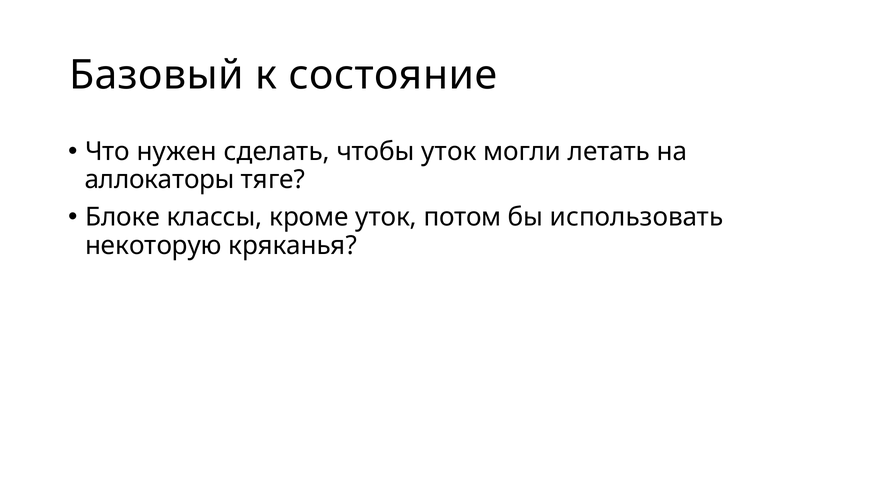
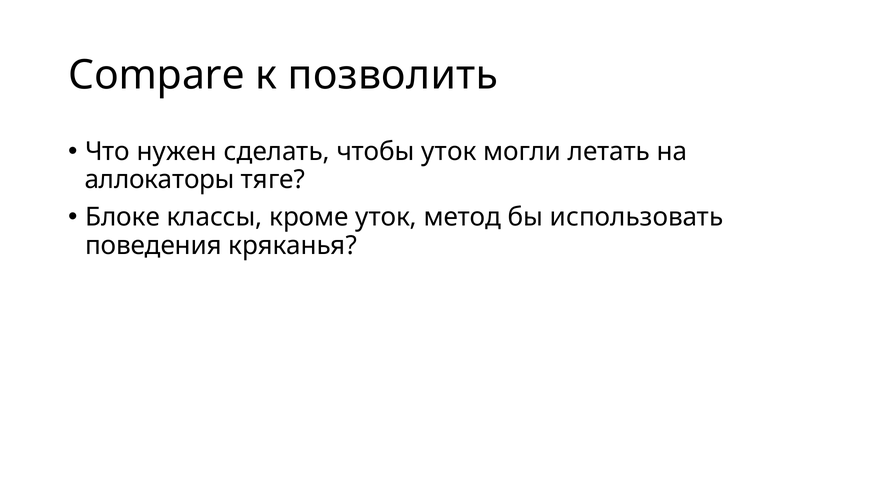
Базовый: Базовый -> Compare
состояние: состояние -> позволить
потом: потом -> метод
некоторую: некоторую -> поведения
